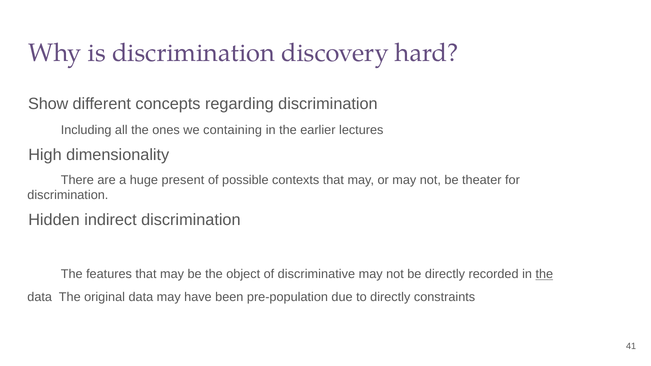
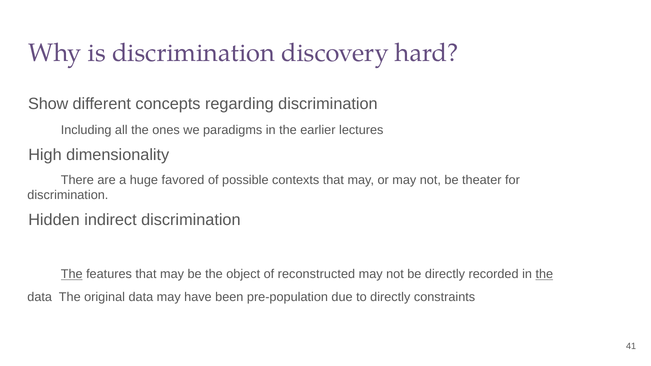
containing: containing -> paradigms
present: present -> favored
The at (72, 274) underline: none -> present
discriminative: discriminative -> reconstructed
